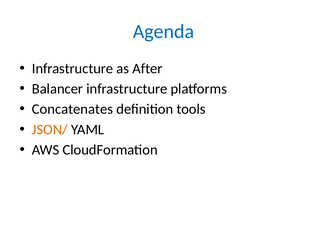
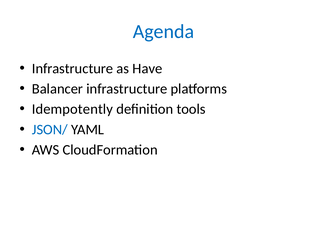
After: After -> Have
Concatenates: Concatenates -> Idempotently
JSON/ colour: orange -> blue
